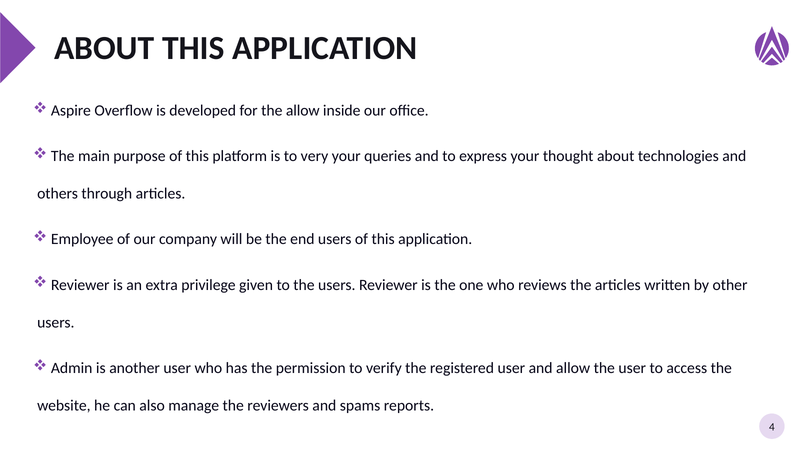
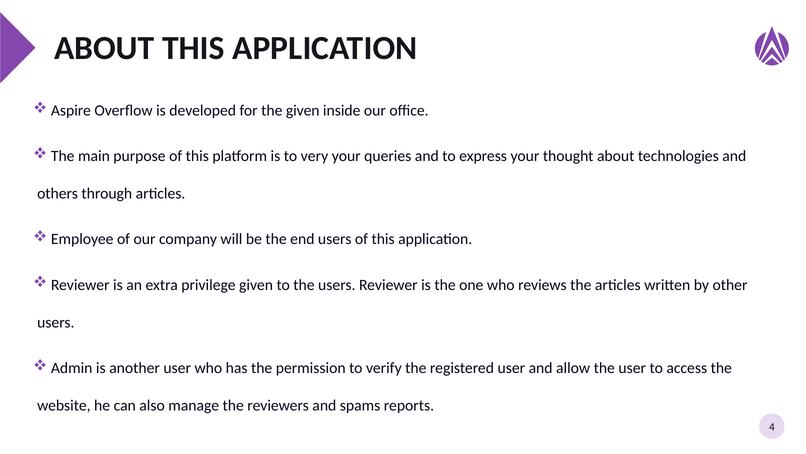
the allow: allow -> given
